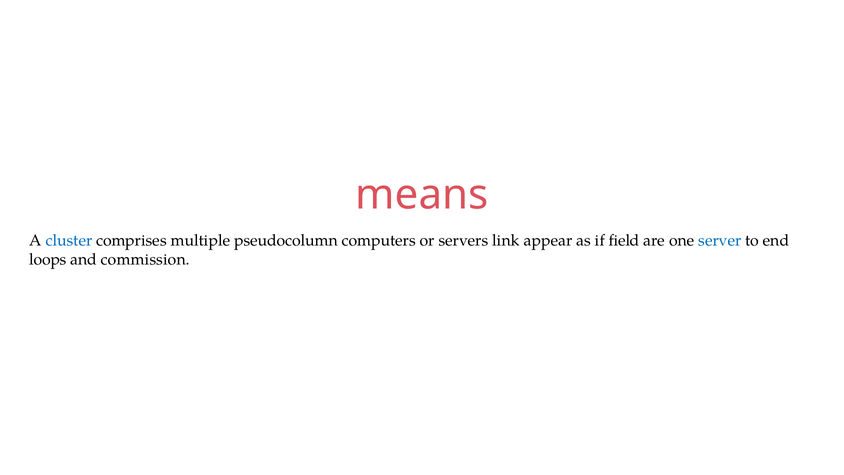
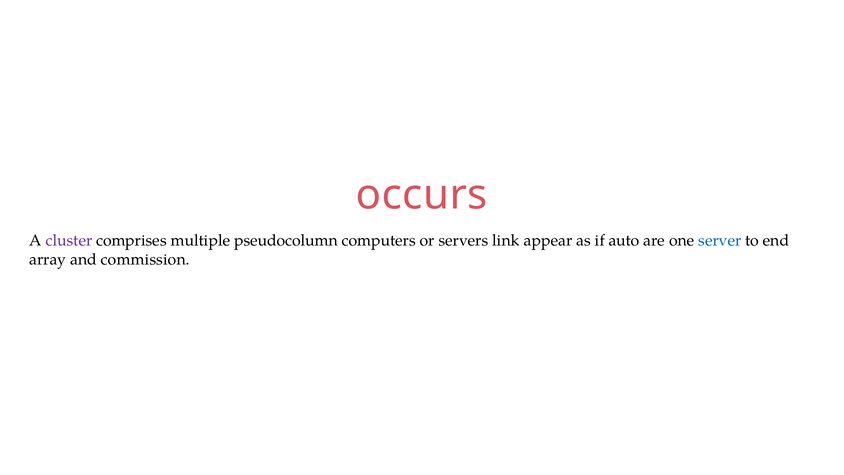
means: means -> occurs
cluster colour: blue -> purple
field: field -> auto
loops: loops -> array
